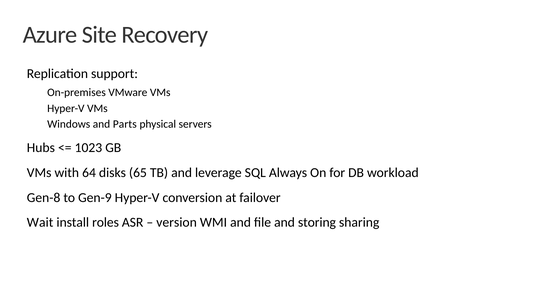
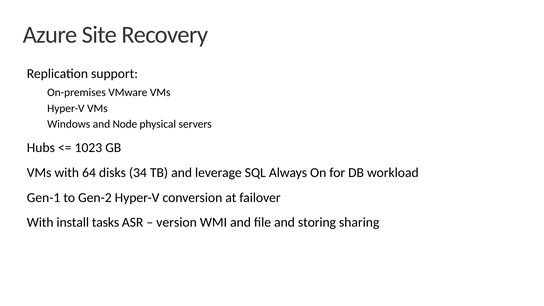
Parts: Parts -> Node
65: 65 -> 34
Gen-8: Gen-8 -> Gen-1
Gen-9: Gen-9 -> Gen-2
Wait at (40, 222): Wait -> With
roles: roles -> tasks
